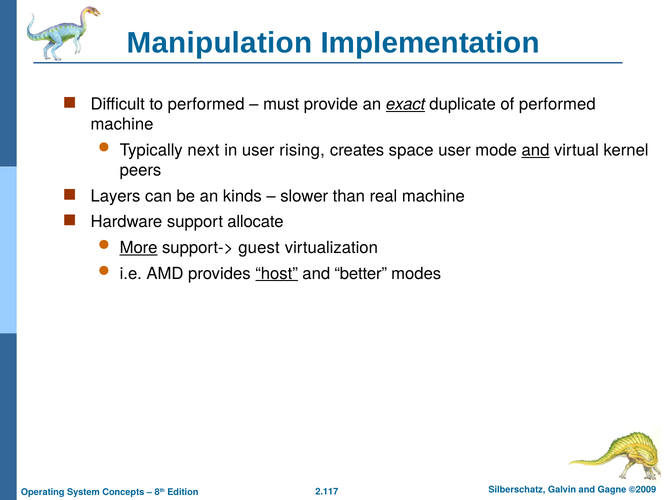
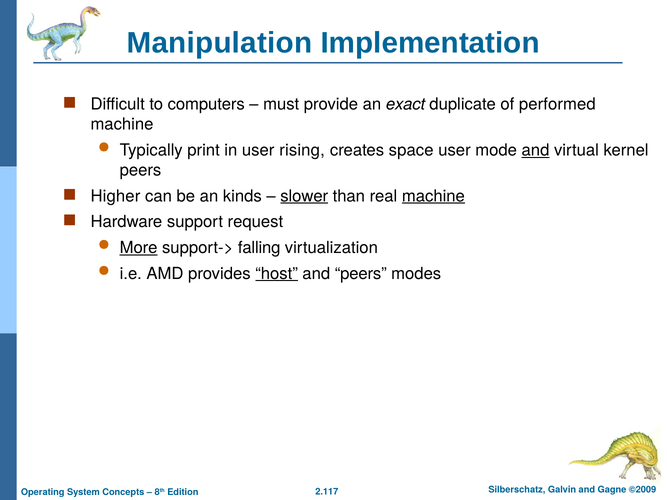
to performed: performed -> computers
exact underline: present -> none
next: next -> print
Layers: Layers -> Higher
slower underline: none -> present
machine at (433, 196) underline: none -> present
allocate: allocate -> request
guest: guest -> falling
and better: better -> peers
